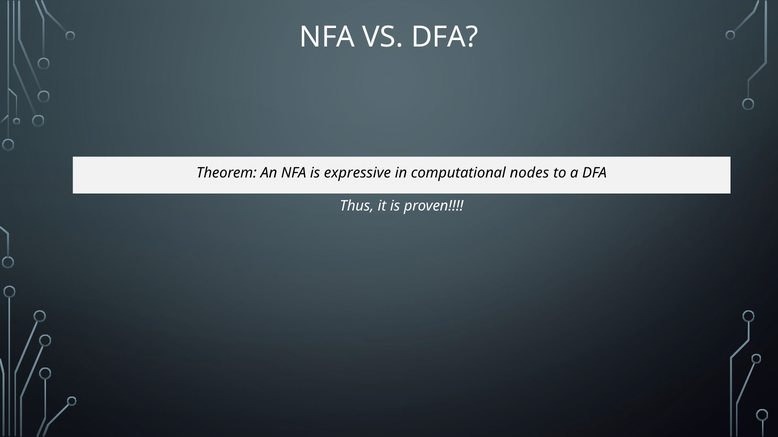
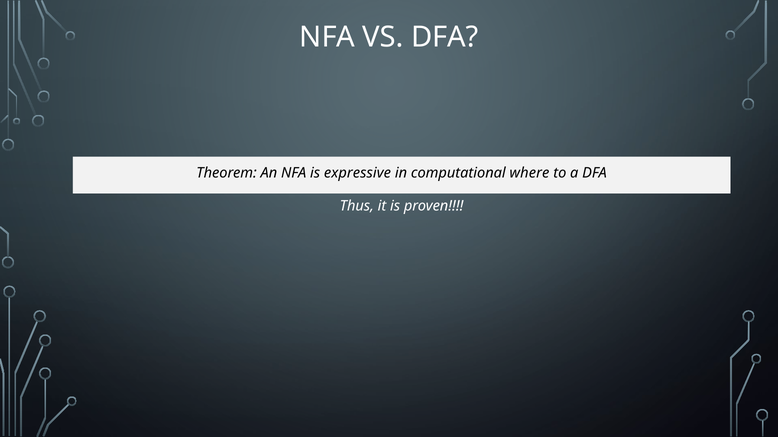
nodes: nodes -> where
